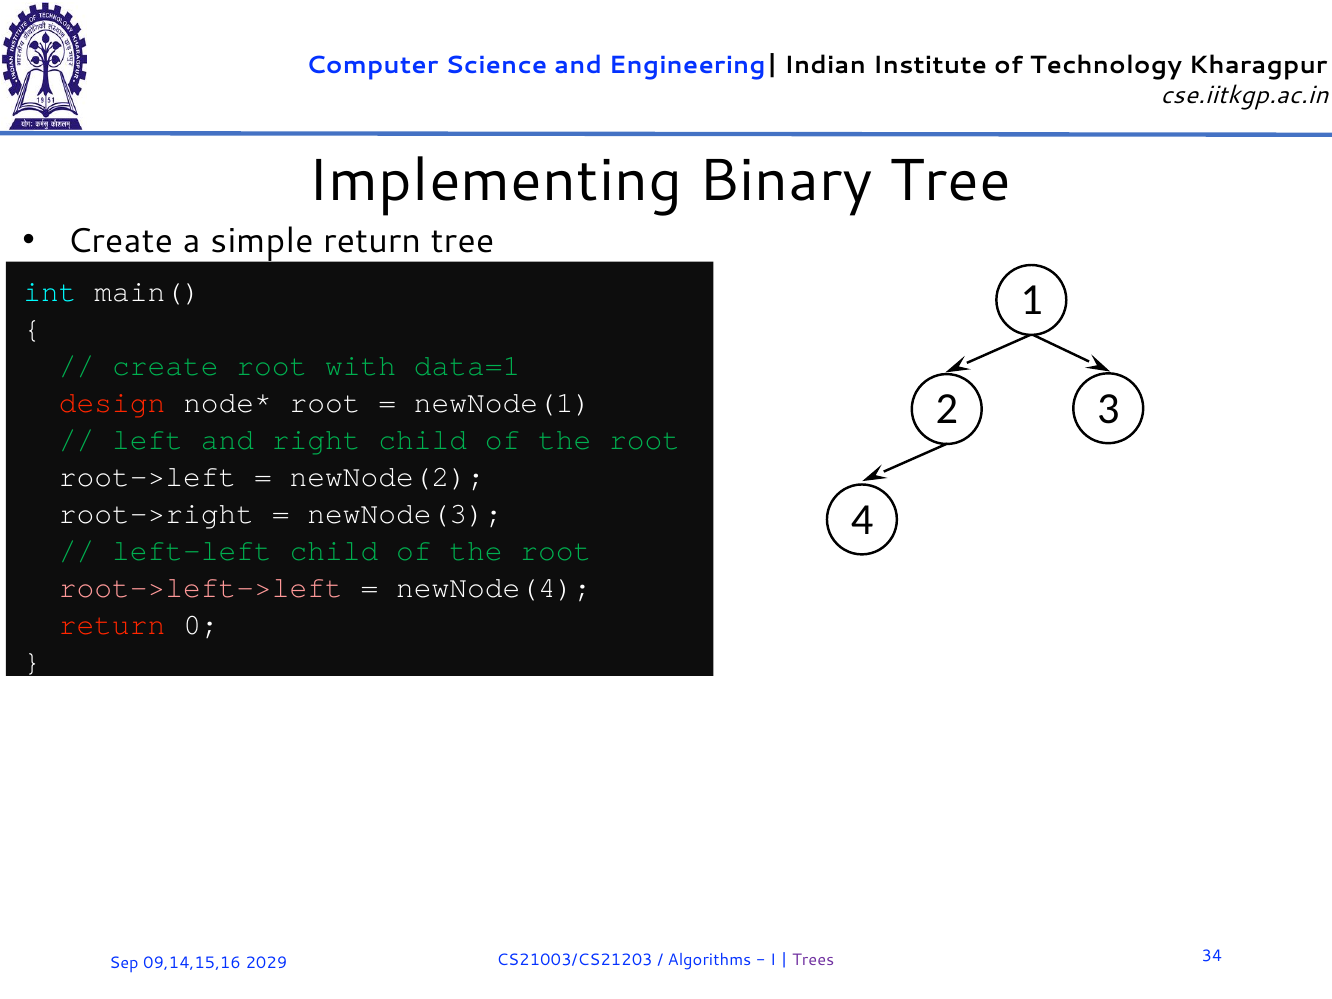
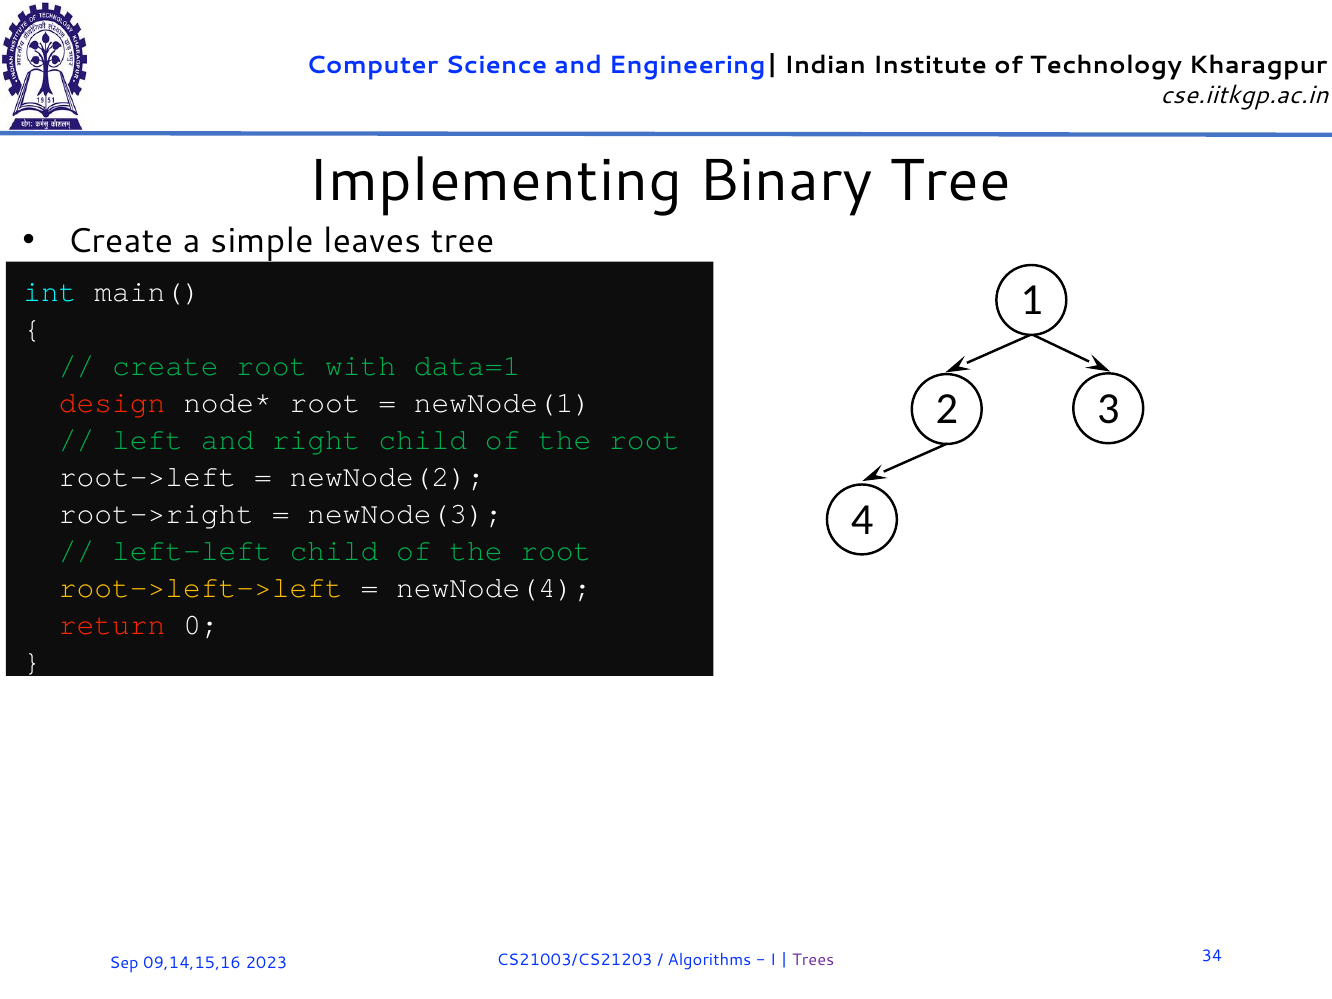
simple return: return -> leaves
root->left->left colour: pink -> yellow
2029: 2029 -> 2023
